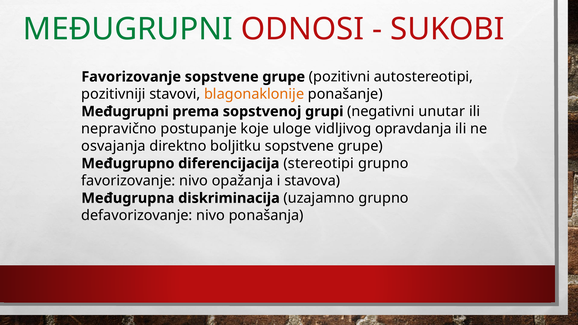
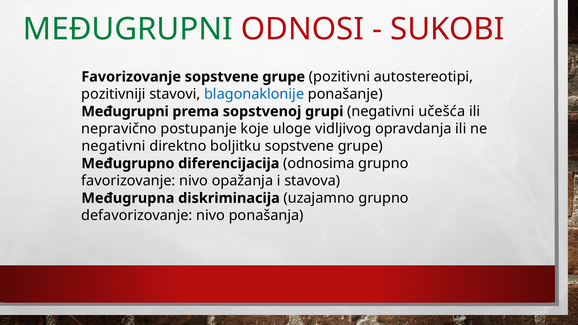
blagonaklonije colour: orange -> blue
unutar: unutar -> učešća
osvajanja at (114, 146): osvajanja -> negativni
stereotipi: stereotipi -> odnosima
